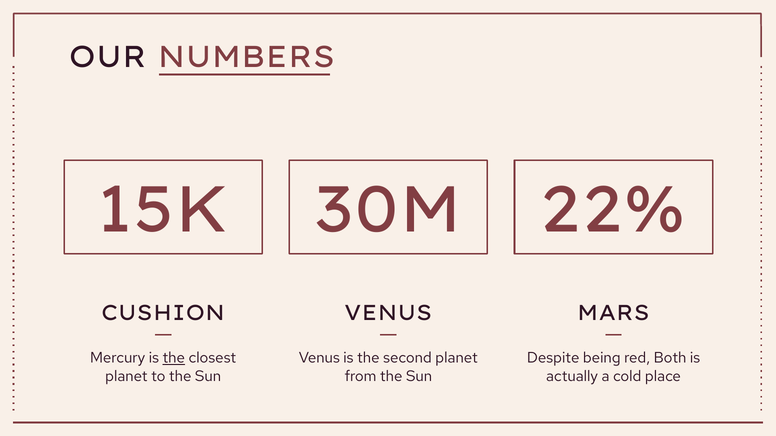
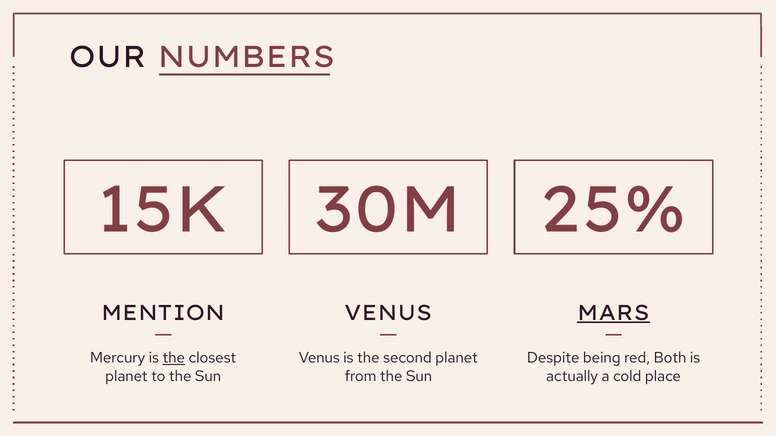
22%: 22% -> 25%
CUSHION: CUSHION -> MENTION
MARS underline: none -> present
